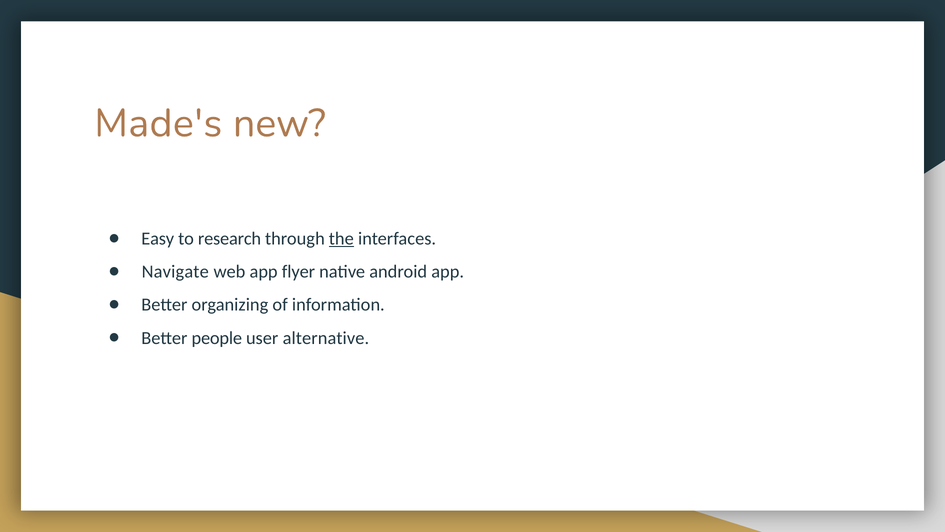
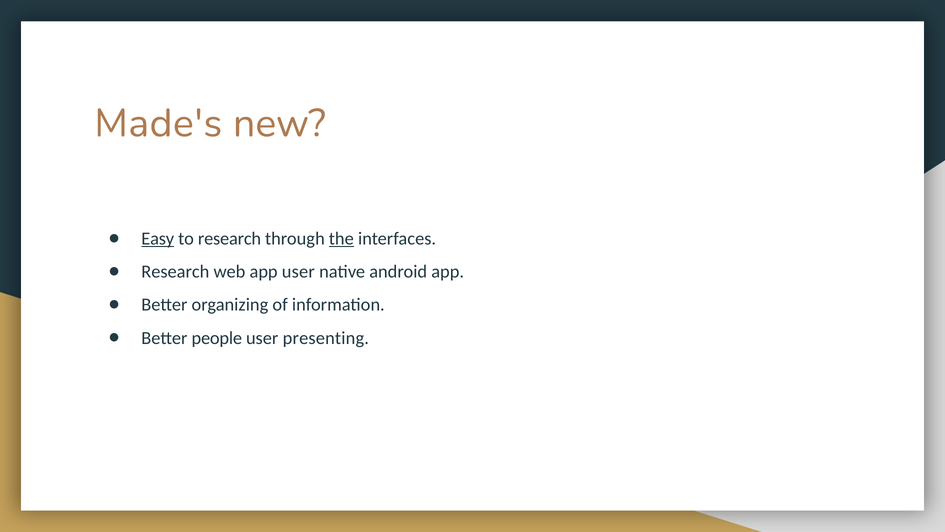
Easy underline: none -> present
Navigate at (175, 272): Navigate -> Research
app flyer: flyer -> user
alternative: alternative -> presenting
